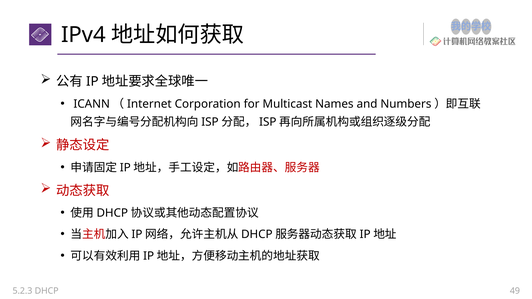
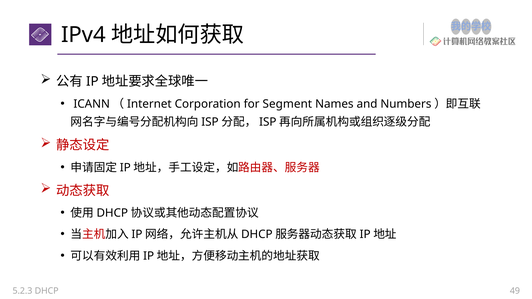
Multicast: Multicast -> Segment
